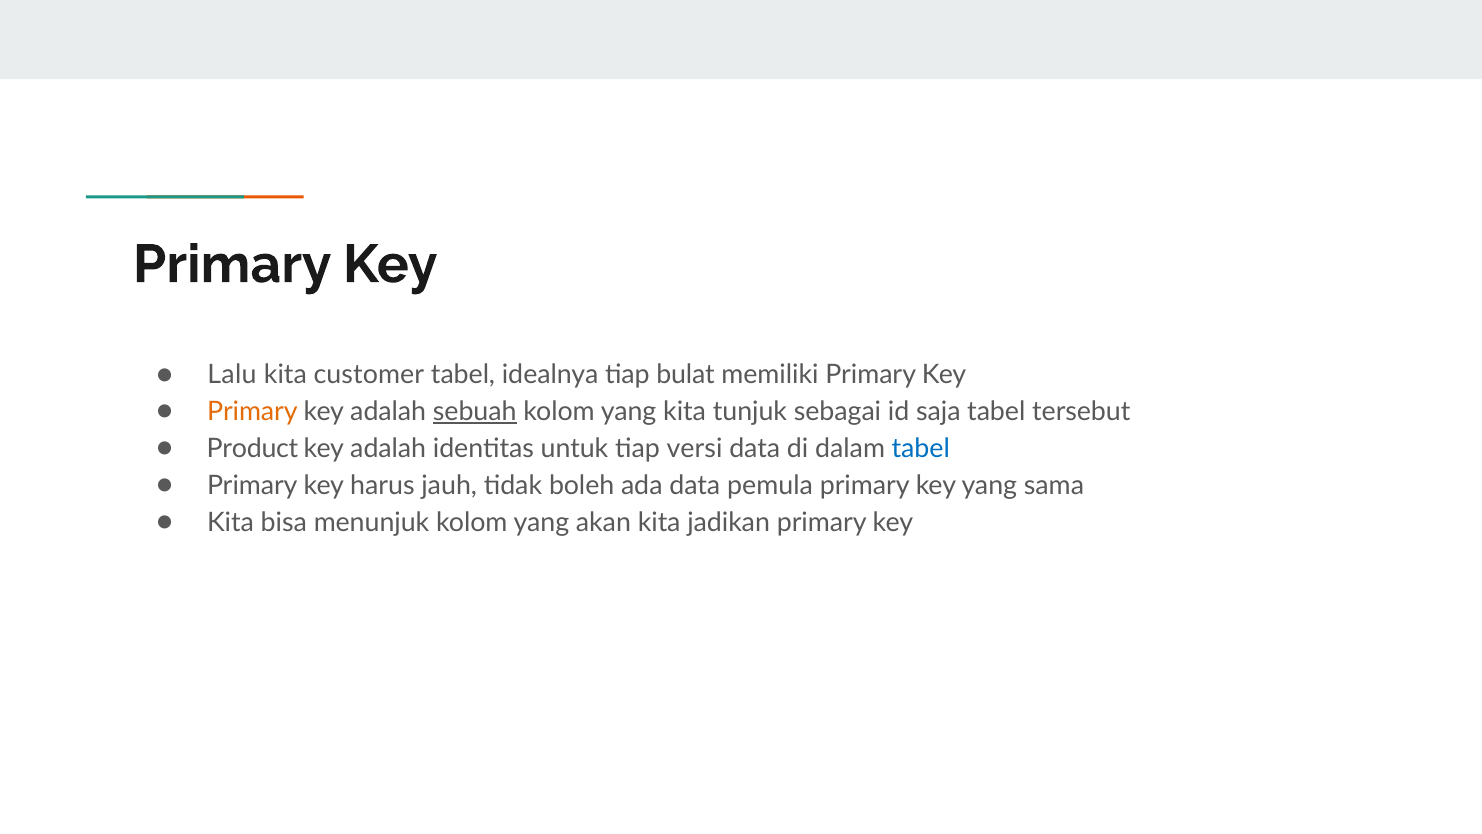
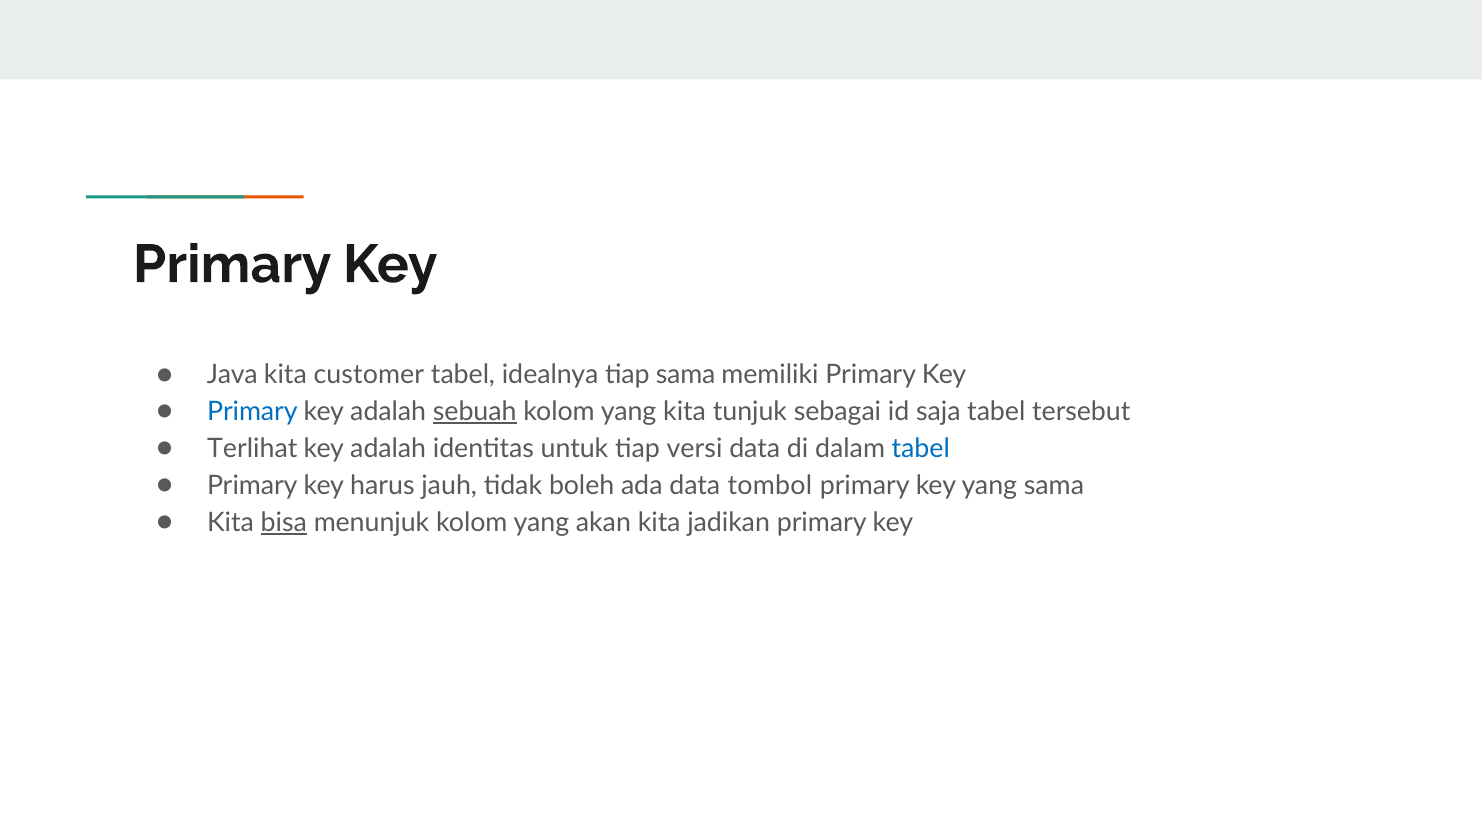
Lalu: Lalu -> Java
tiap bulat: bulat -> sama
Primary at (252, 411) colour: orange -> blue
Product: Product -> Terlihat
pemula: pemula -> tombol
bisa underline: none -> present
